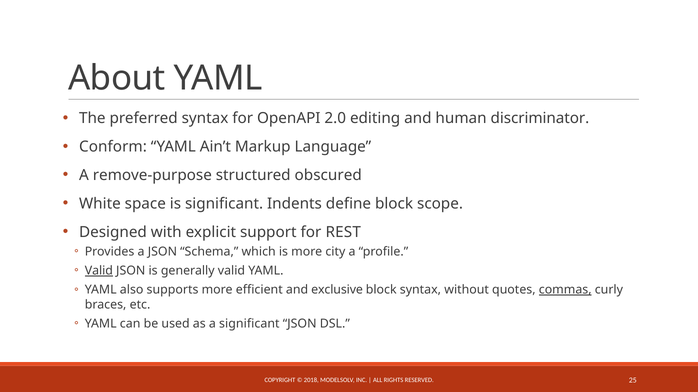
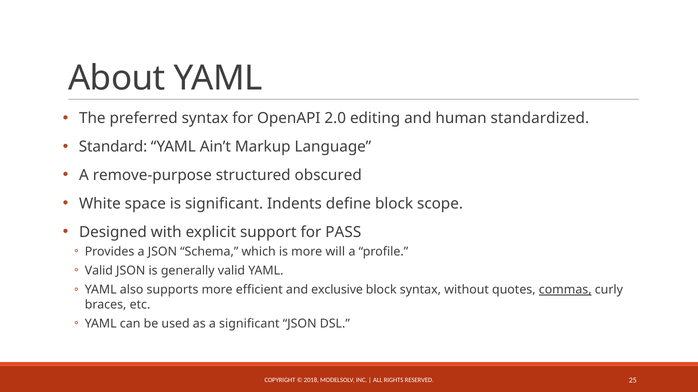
discriminator: discriminator -> standardized
Conform: Conform -> Standard
REST: REST -> PASS
city: city -> will
Valid at (99, 271) underline: present -> none
